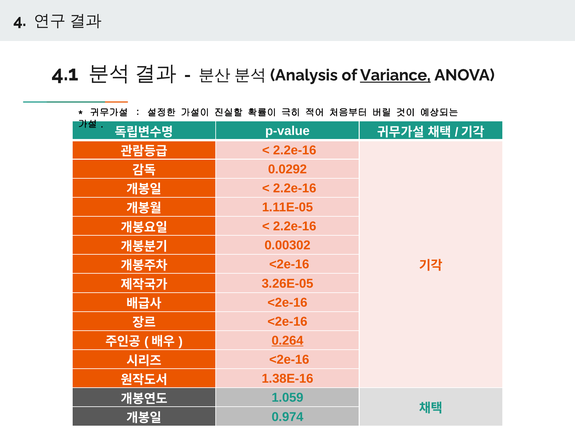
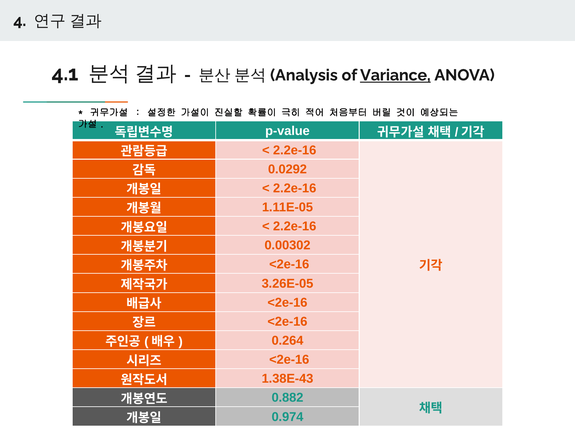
0.264 underline: present -> none
1.38E-16: 1.38E-16 -> 1.38E-43
1.059: 1.059 -> 0.882
